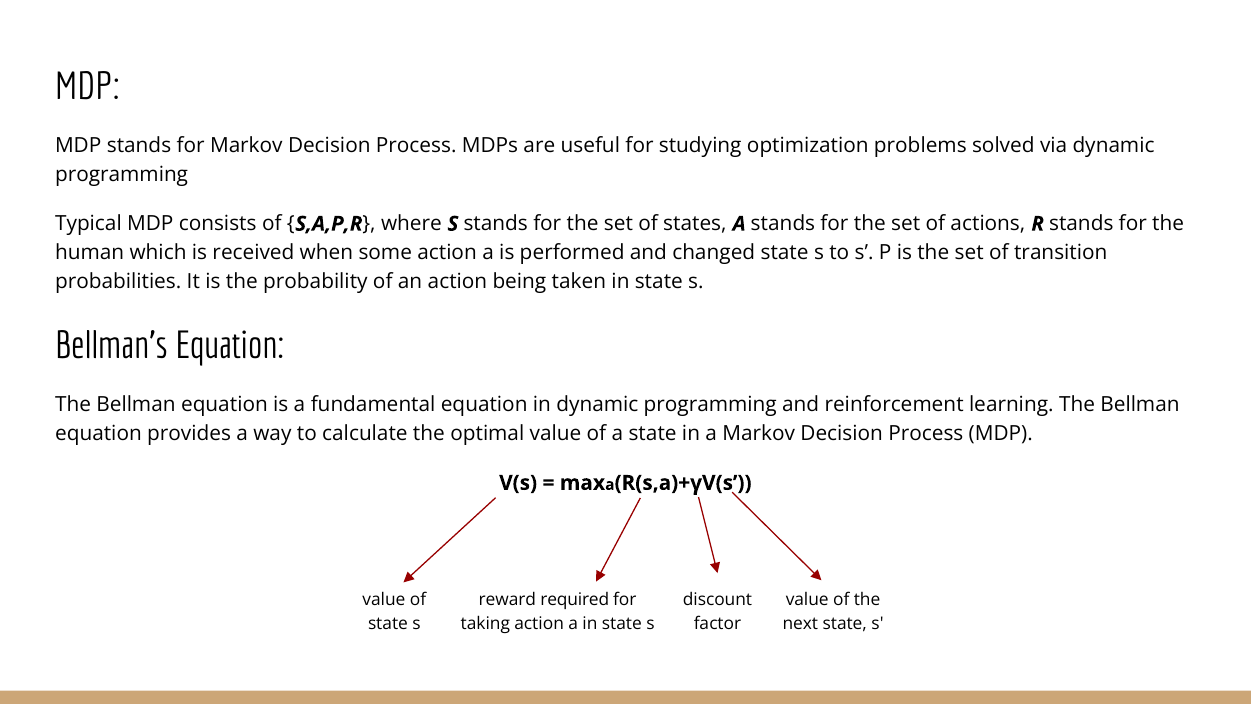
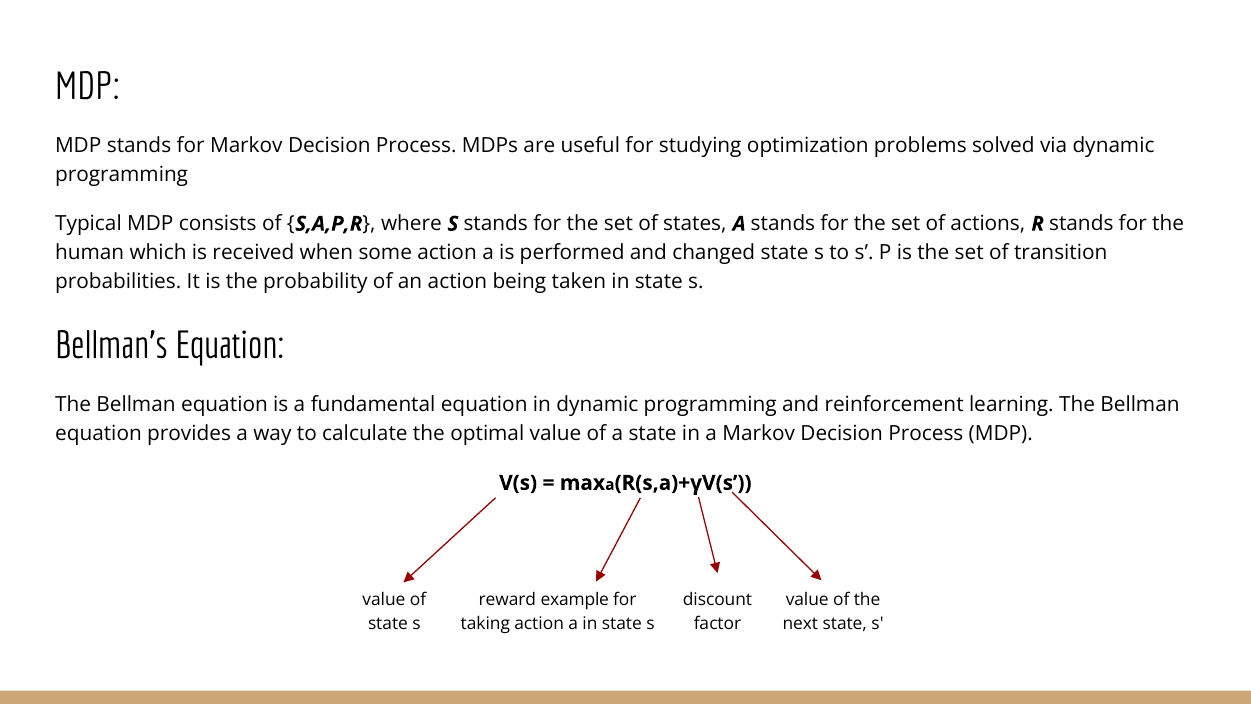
required: required -> example
